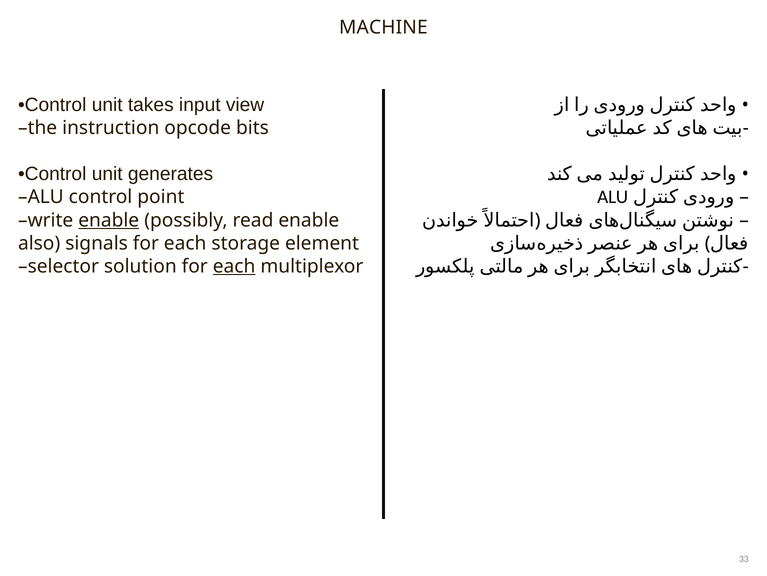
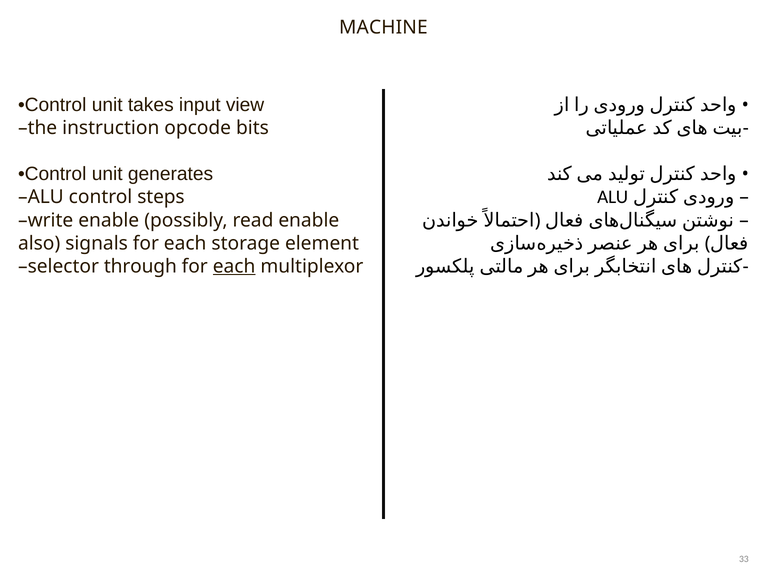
point: point -> steps
enable at (109, 220) underline: present -> none
solution: solution -> through
